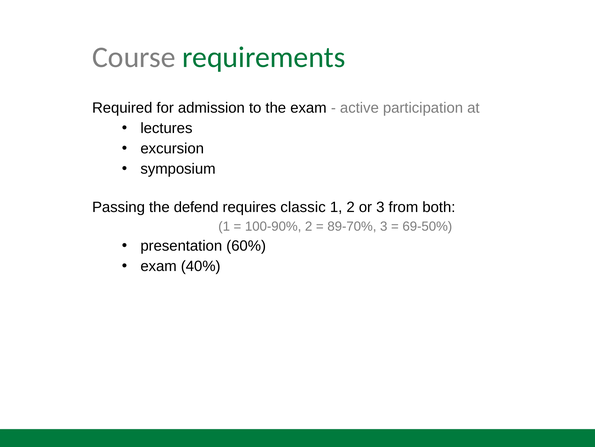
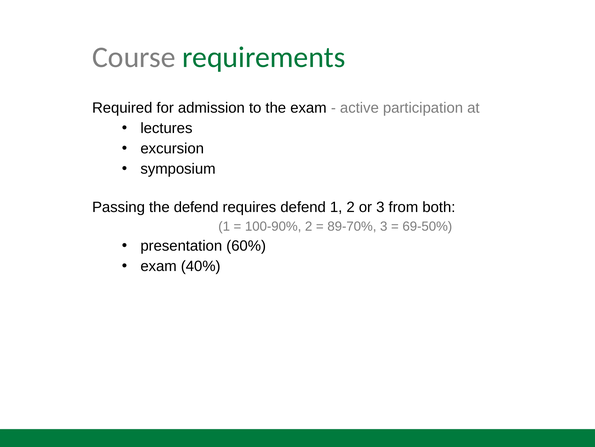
requires classic: classic -> defend
